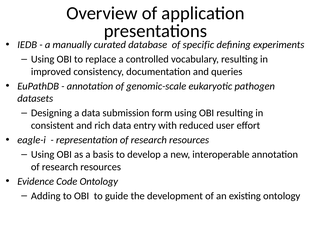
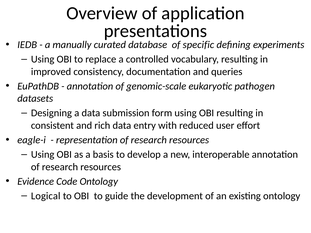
Adding: Adding -> Logical
